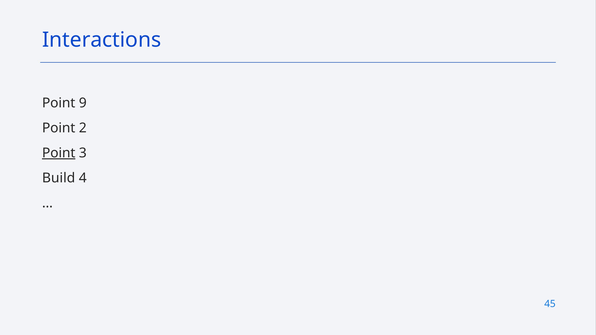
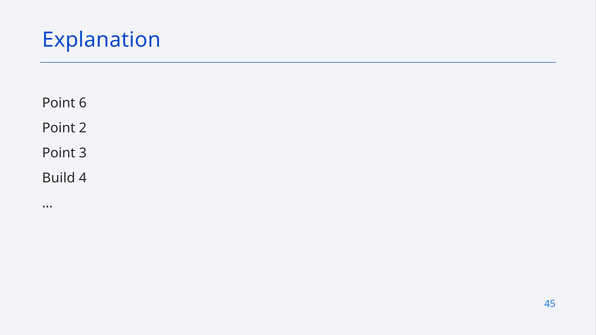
Interactions: Interactions -> Explanation
9: 9 -> 6
Point at (59, 153) underline: present -> none
